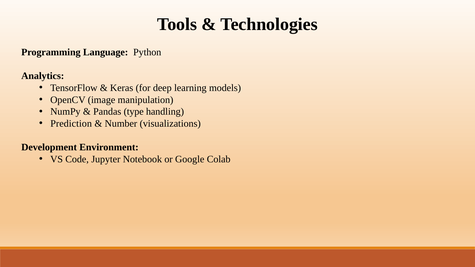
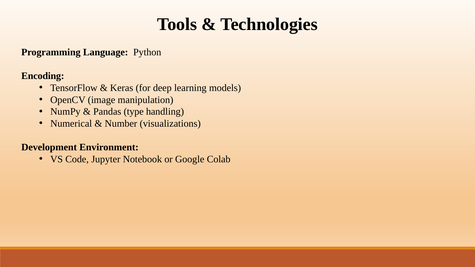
Analytics: Analytics -> Encoding
Prediction: Prediction -> Numerical
